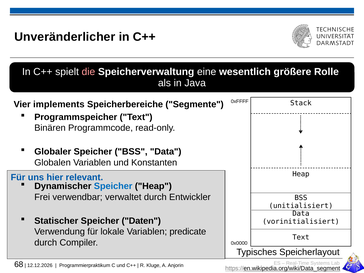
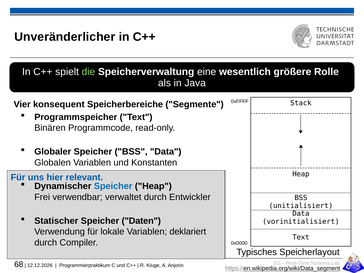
die colour: pink -> light green
implements: implements -> konsequent
predicate: predicate -> deklariert
